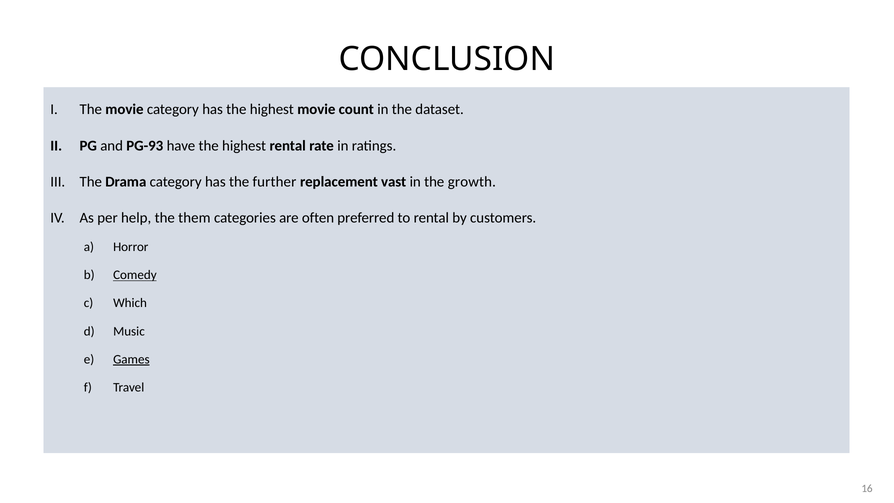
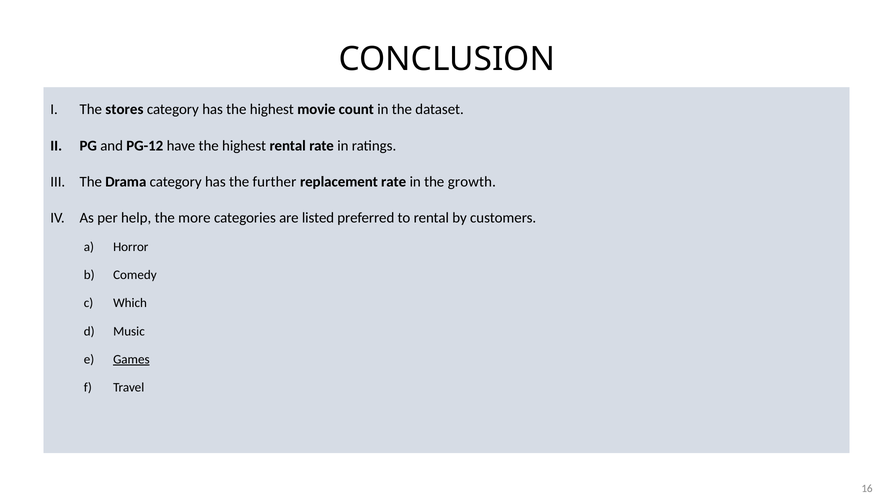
The movie: movie -> stores
PG-93: PG-93 -> PG-12
replacement vast: vast -> rate
them: them -> more
often: often -> listed
Comedy underline: present -> none
